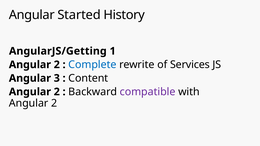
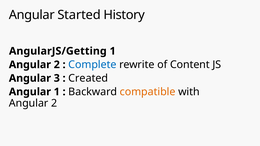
Services: Services -> Content
Content: Content -> Created
2 at (57, 92): 2 -> 1
compatible colour: purple -> orange
